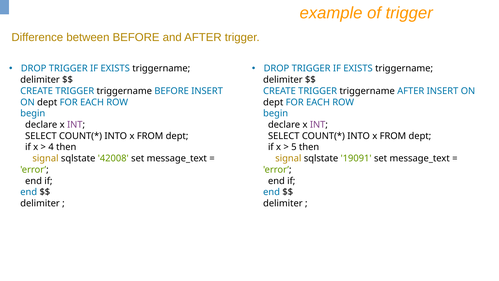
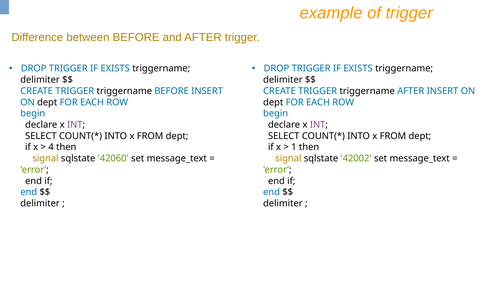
5: 5 -> 1
42008: 42008 -> 42060
19091: 19091 -> 42002
